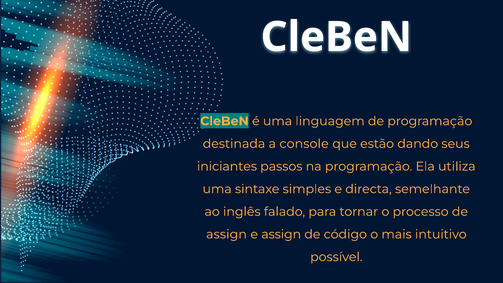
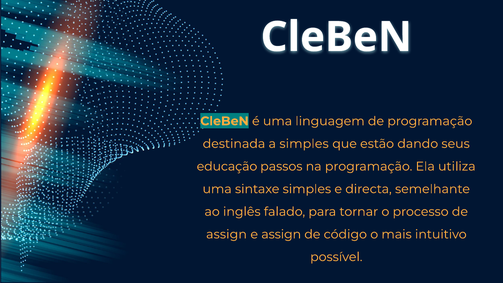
a console: console -> simples
iniciantes: iniciantes -> educação
